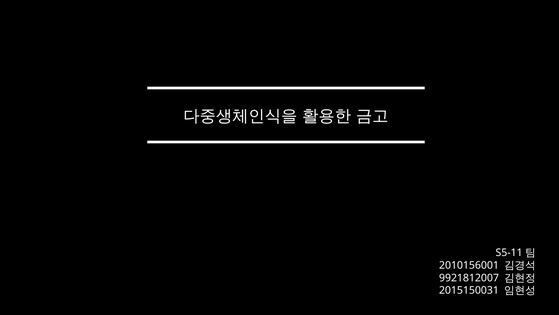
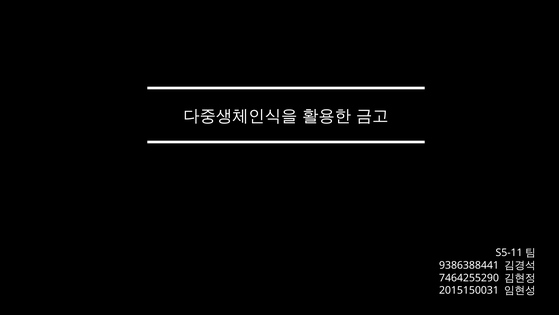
2010156001: 2010156001 -> 9386388441
9921812007: 9921812007 -> 7464255290
